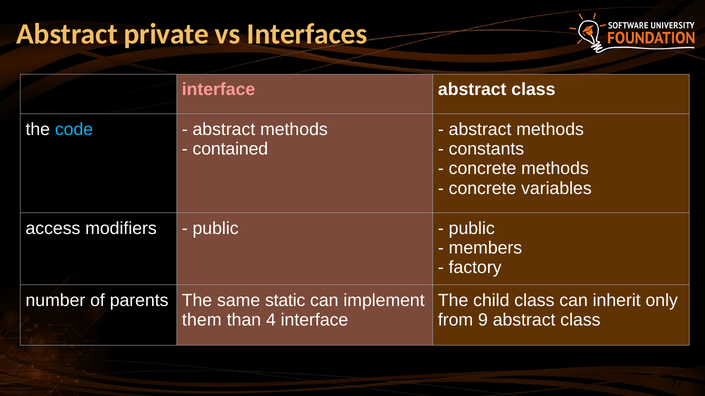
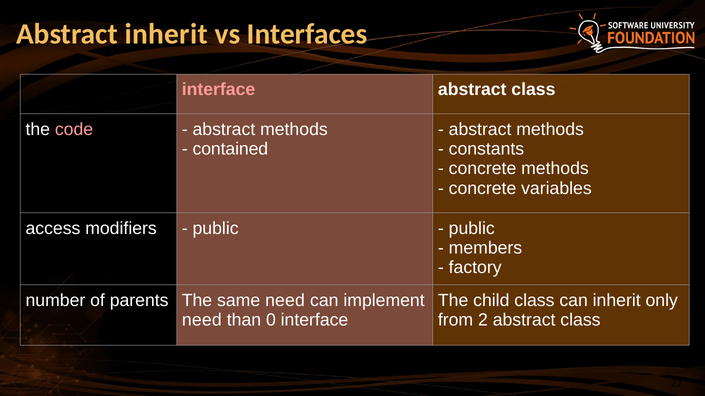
Abstract private: private -> inherit
code colour: light blue -> pink
same static: static -> need
them at (202, 321): them -> need
4: 4 -> 0
9: 9 -> 2
